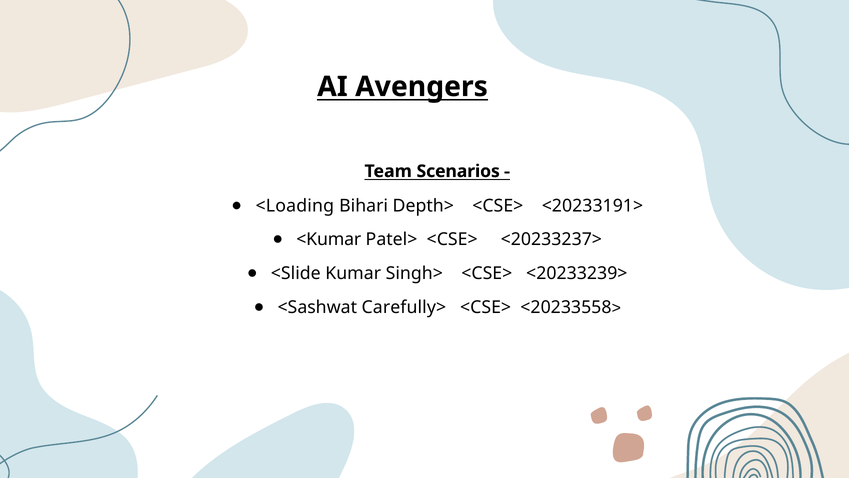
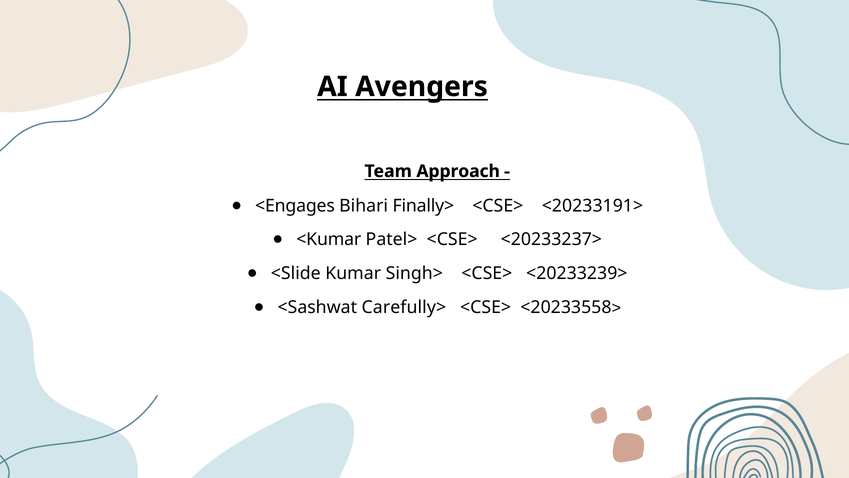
Scenarios: Scenarios -> Approach
<Loading: <Loading -> <Engages
Depth>: Depth> -> Finally>
